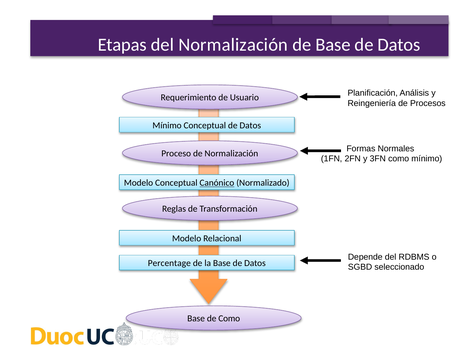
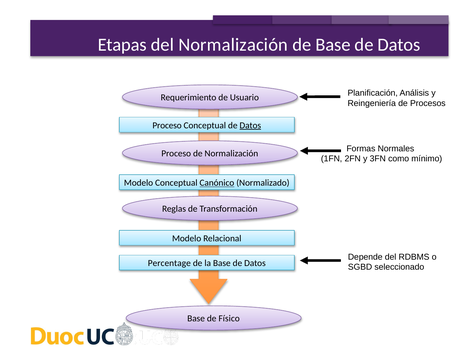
Mínimo at (167, 125): Mínimo -> Proceso
Datos at (250, 125) underline: none -> present
de Como: Como -> Físico
